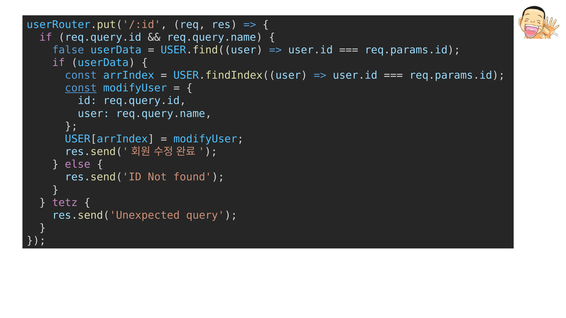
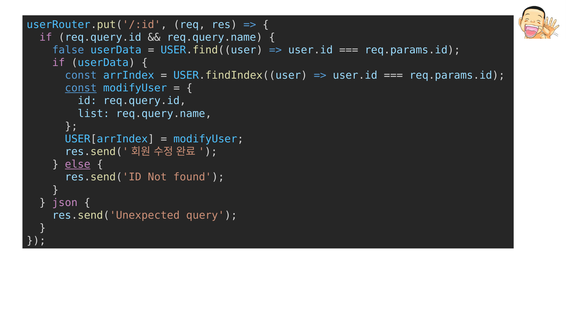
user: user -> list
else underline: none -> present
tetz: tetz -> json
